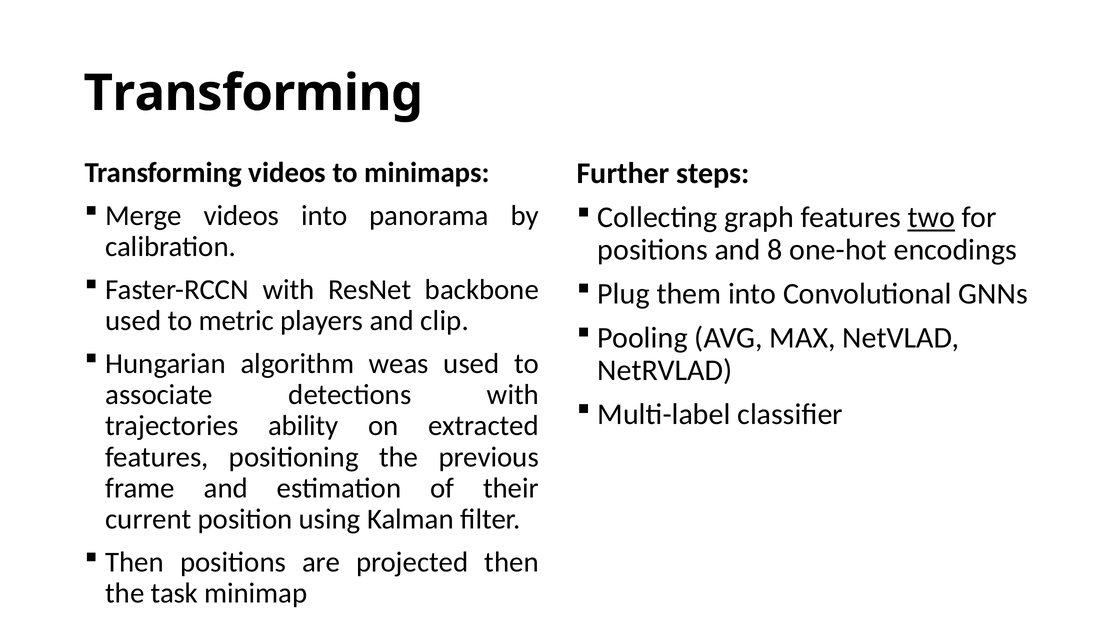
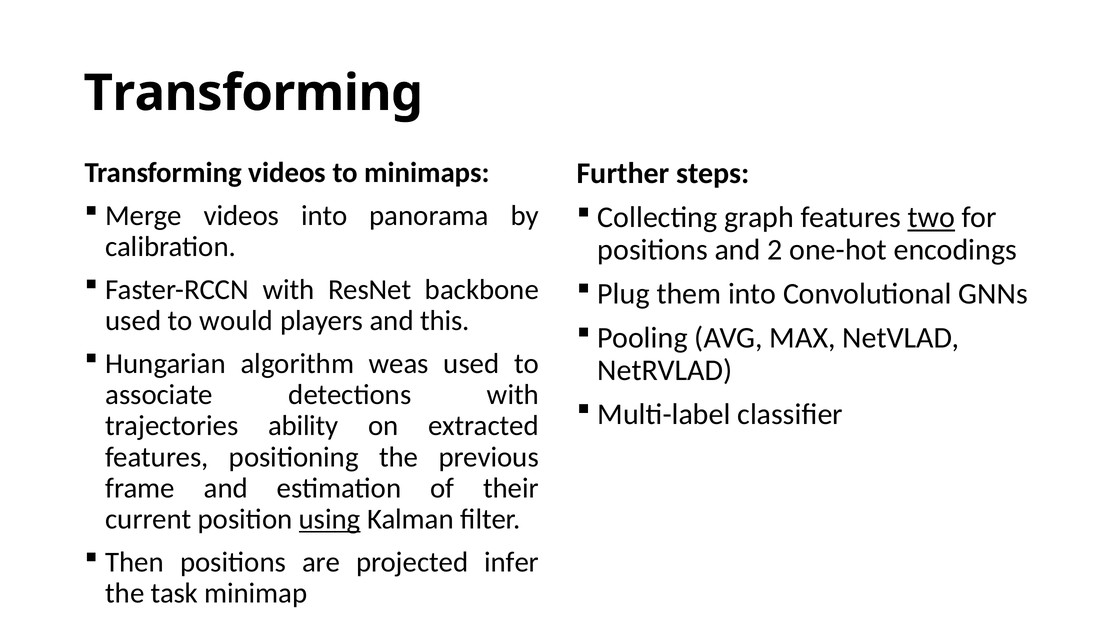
8: 8 -> 2
metric: metric -> would
clip: clip -> this
using underline: none -> present
projected then: then -> infer
